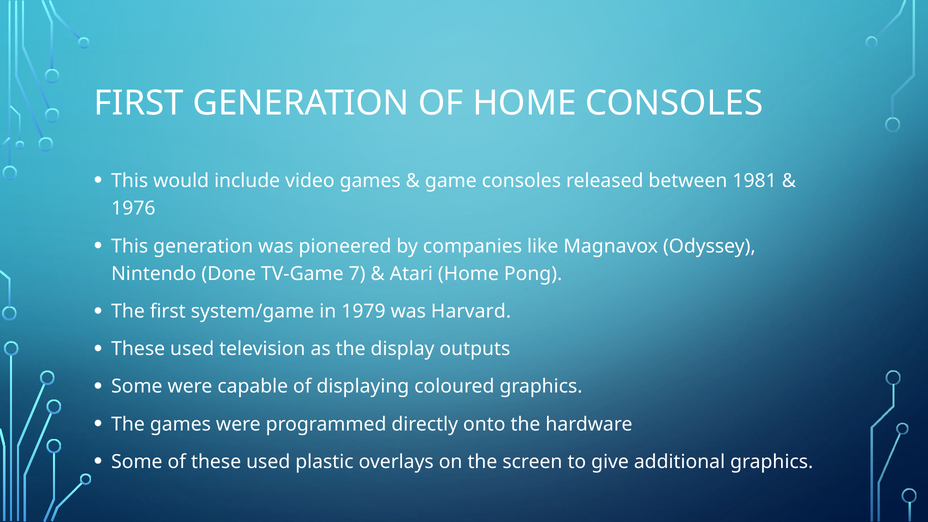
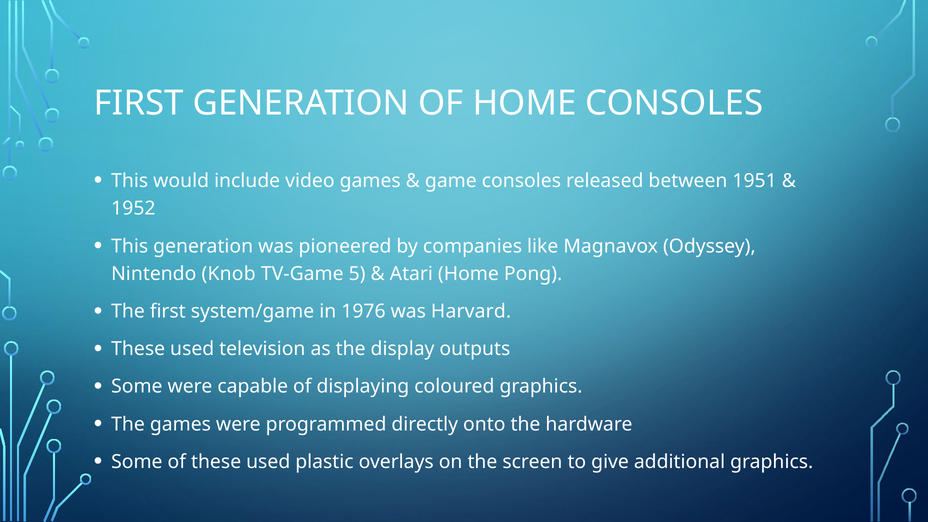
1981: 1981 -> 1951
1976: 1976 -> 1952
Done: Done -> Knob
7: 7 -> 5
1979: 1979 -> 1976
